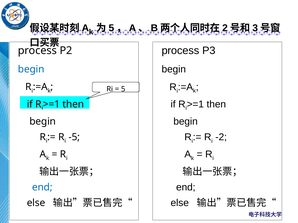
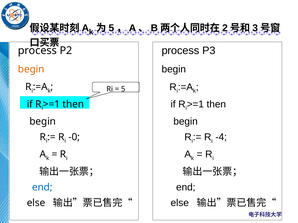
begin at (31, 69) colour: blue -> orange
-2: -2 -> -4
-5: -5 -> -0
